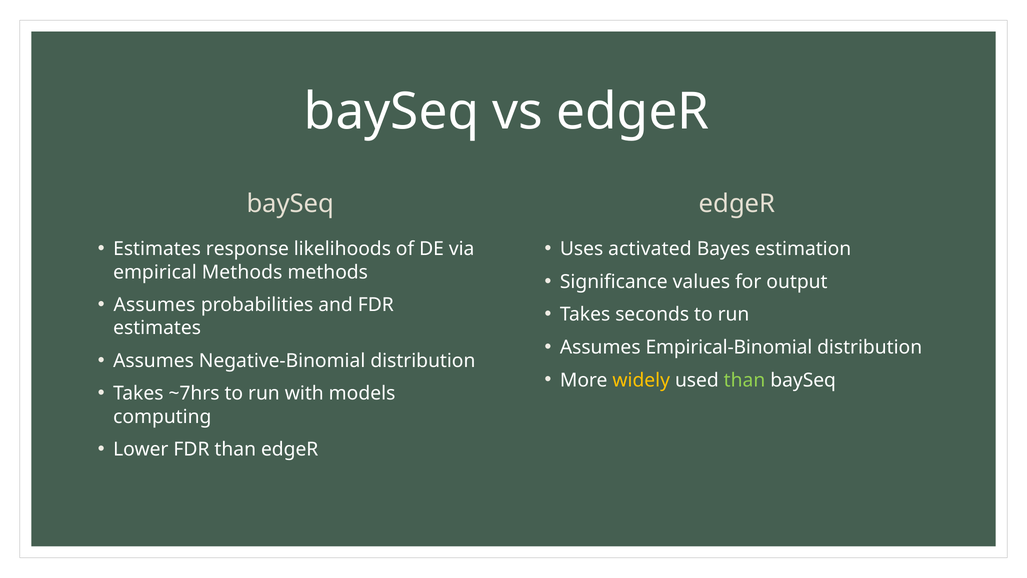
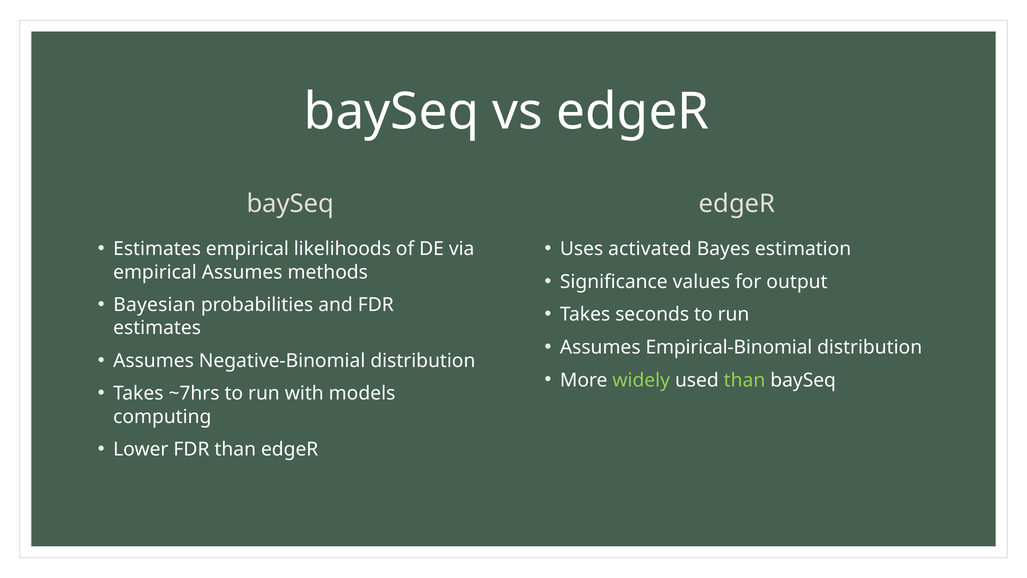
Estimates response: response -> empirical
empirical Methods: Methods -> Assumes
Assumes at (154, 305): Assumes -> Bayesian
widely colour: yellow -> light green
